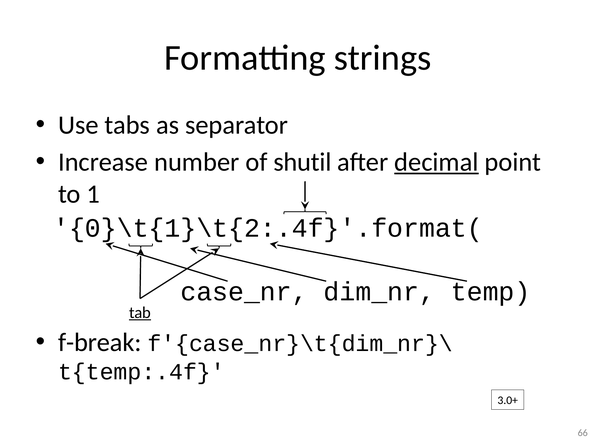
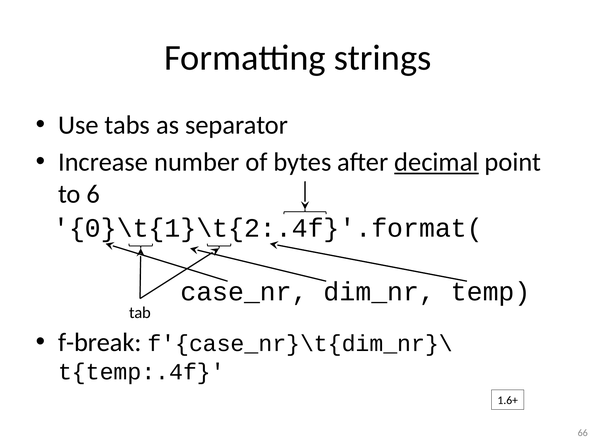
shutil: shutil -> bytes
1: 1 -> 6
tab underline: present -> none
3.0+: 3.0+ -> 1.6+
